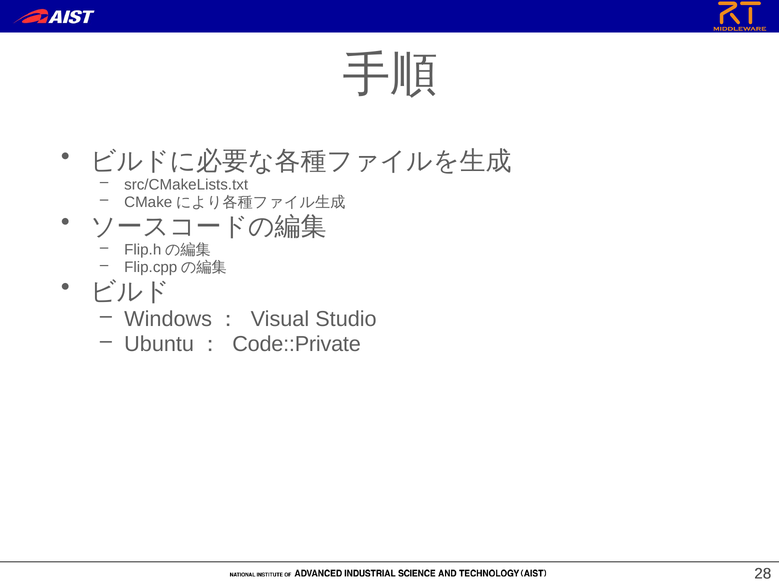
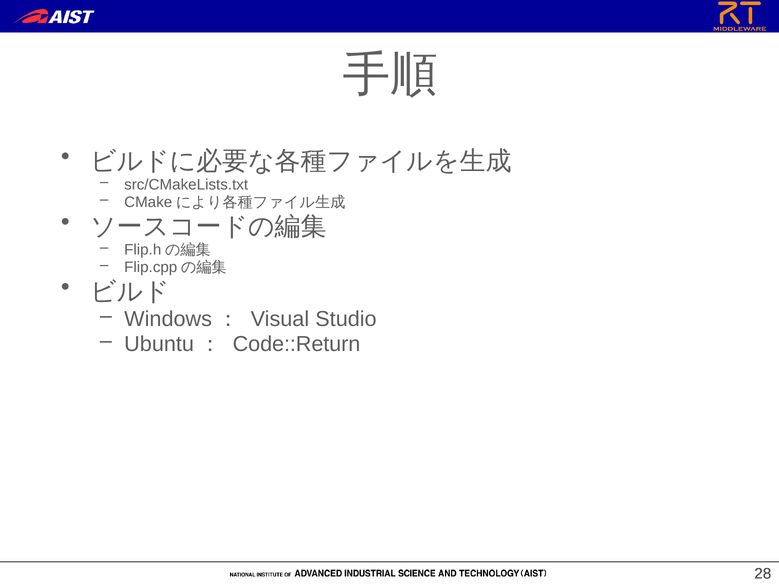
Code::Private: Code::Private -> Code::Return
